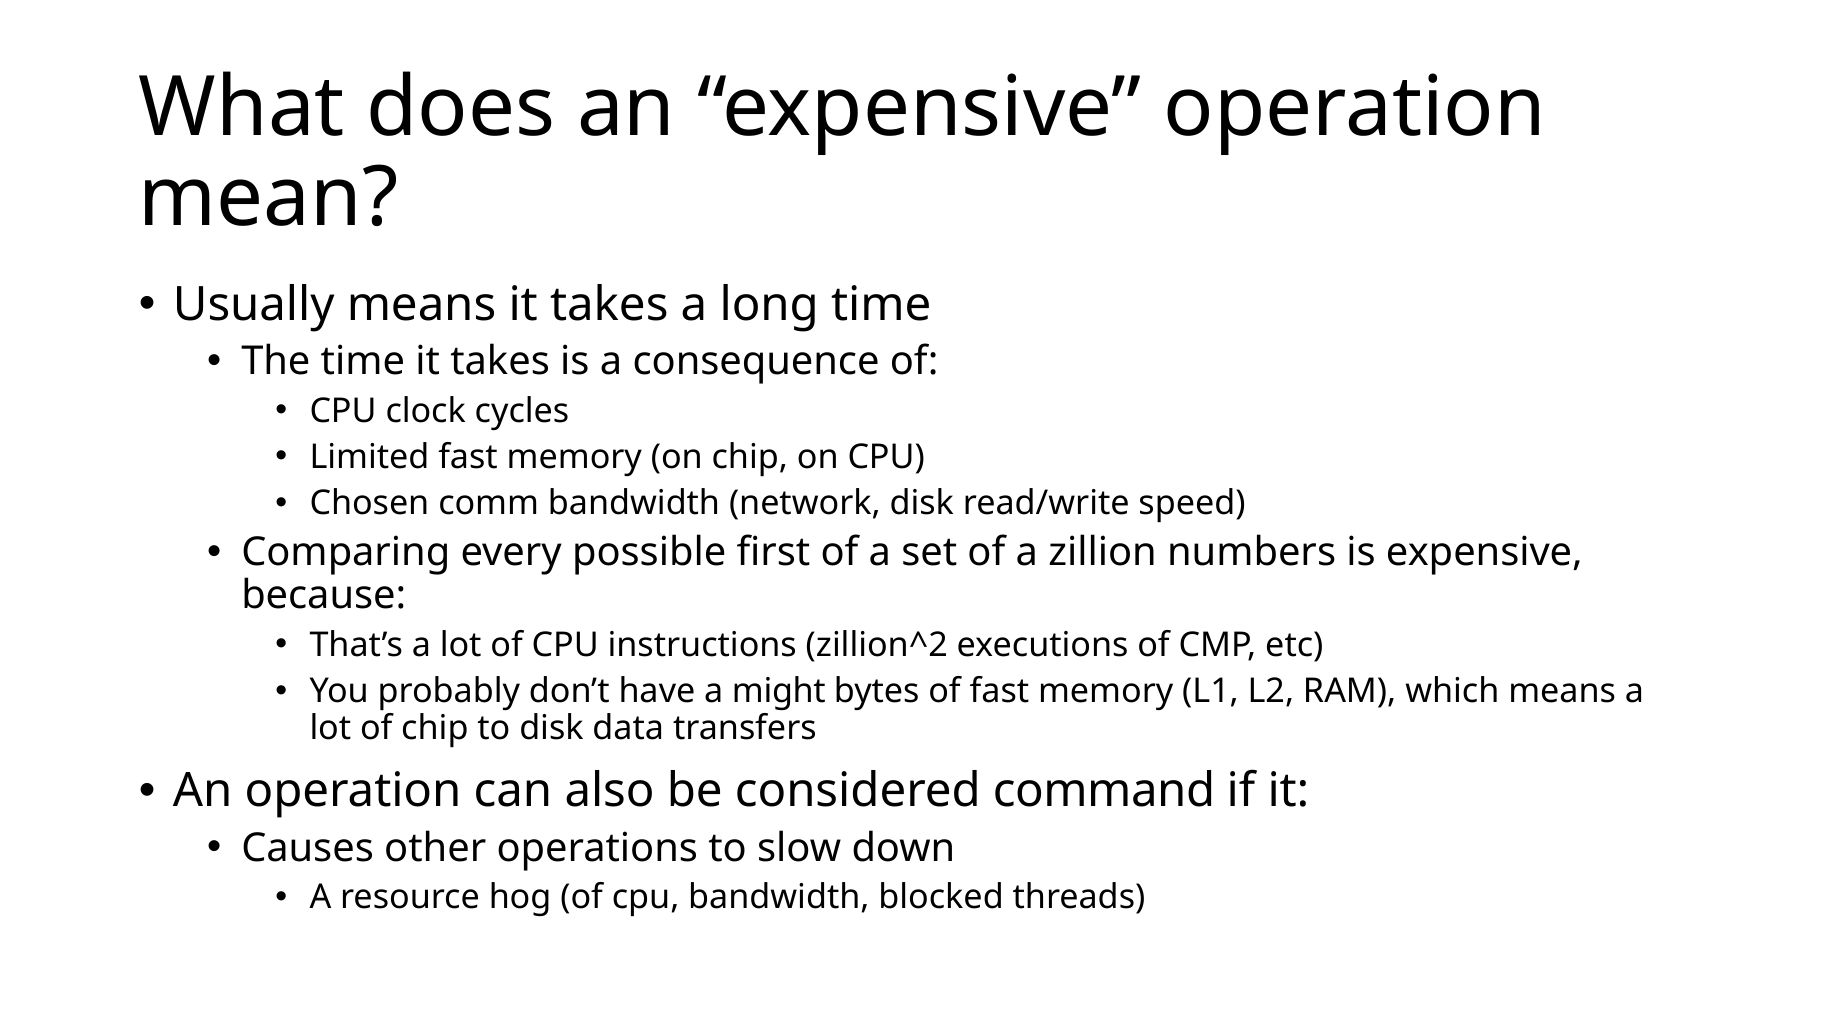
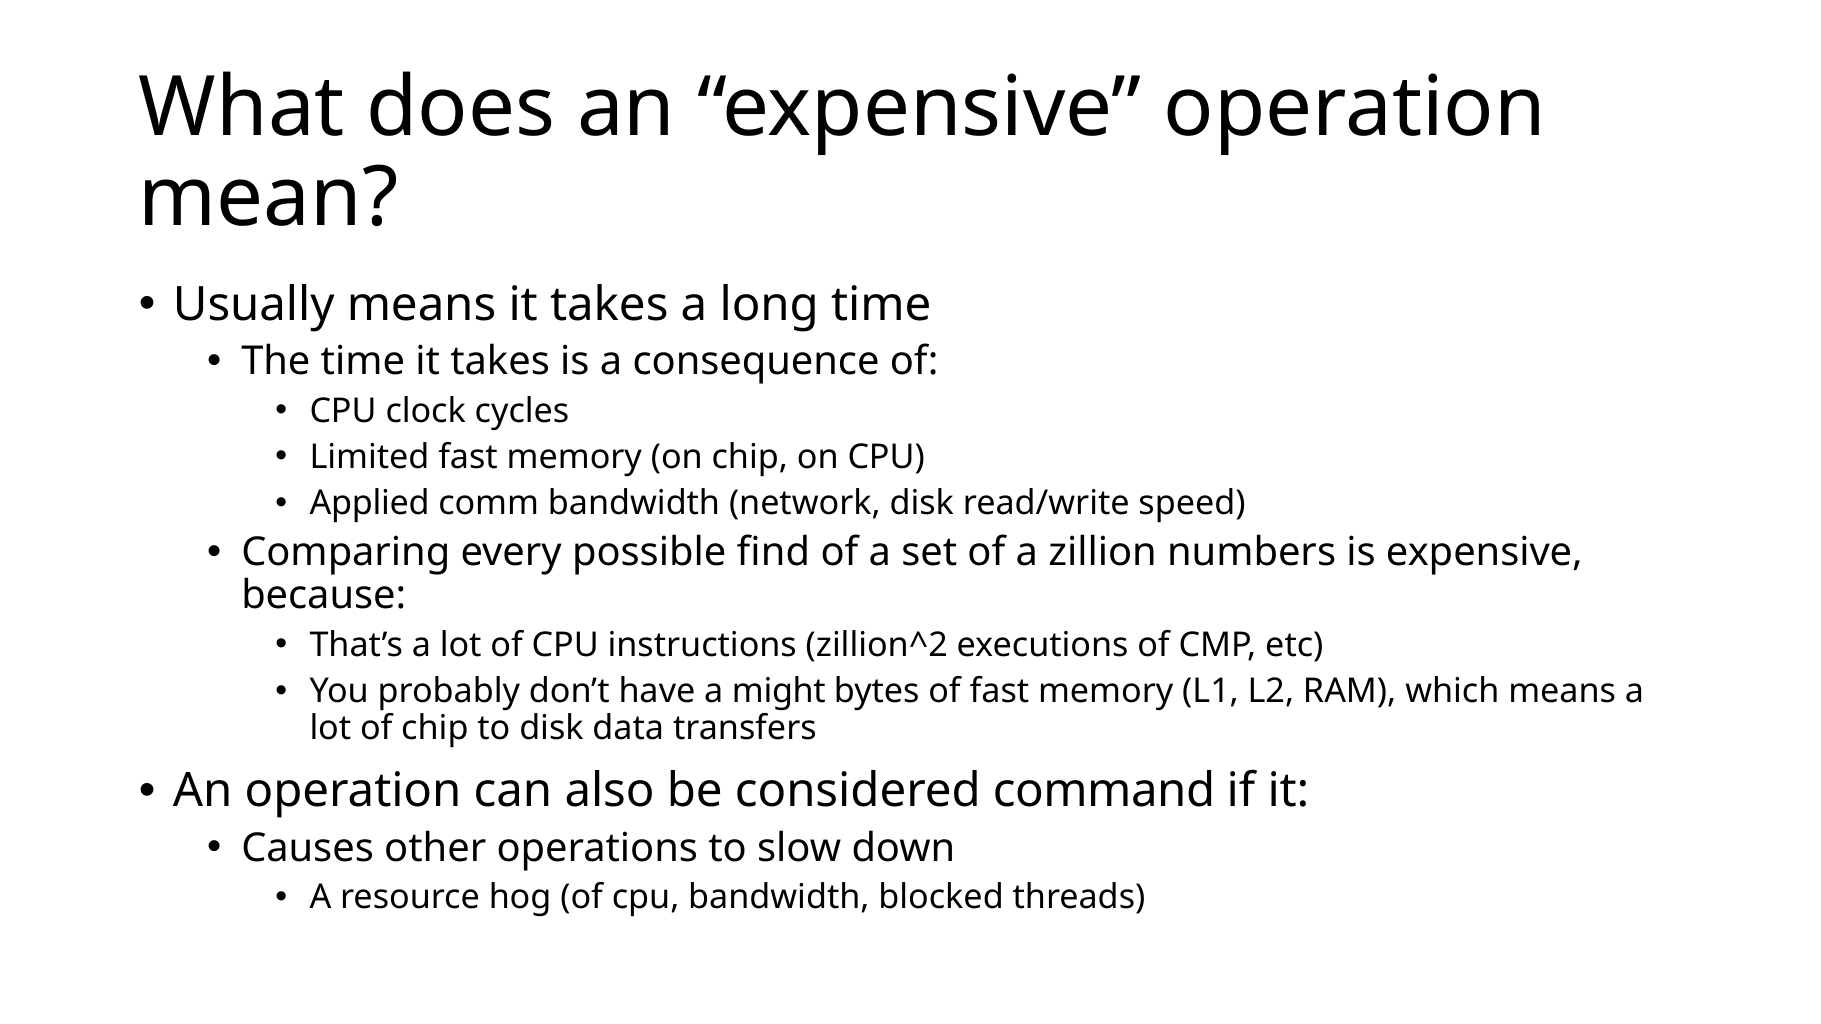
Chosen: Chosen -> Applied
first: first -> find
